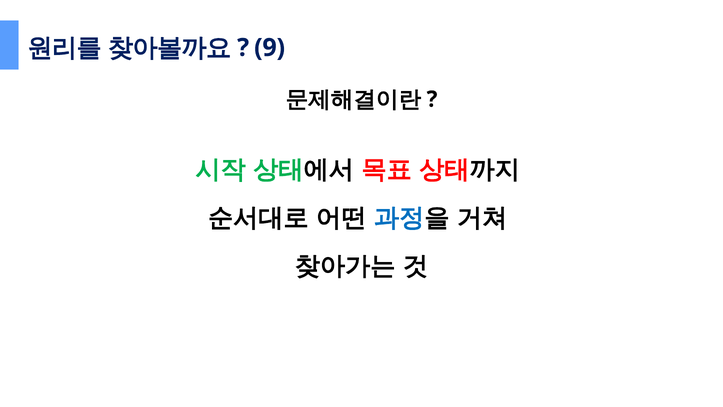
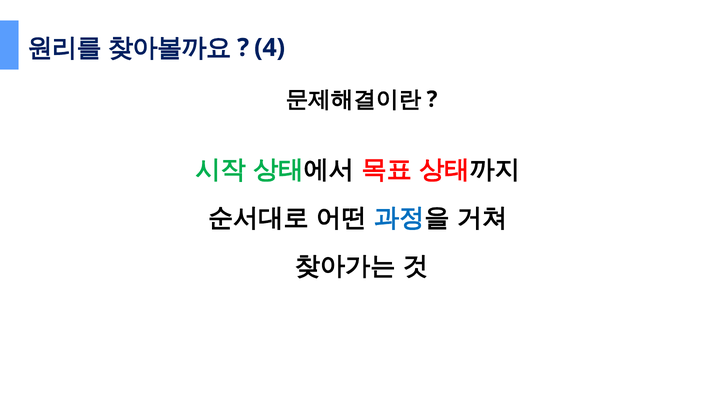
9: 9 -> 4
